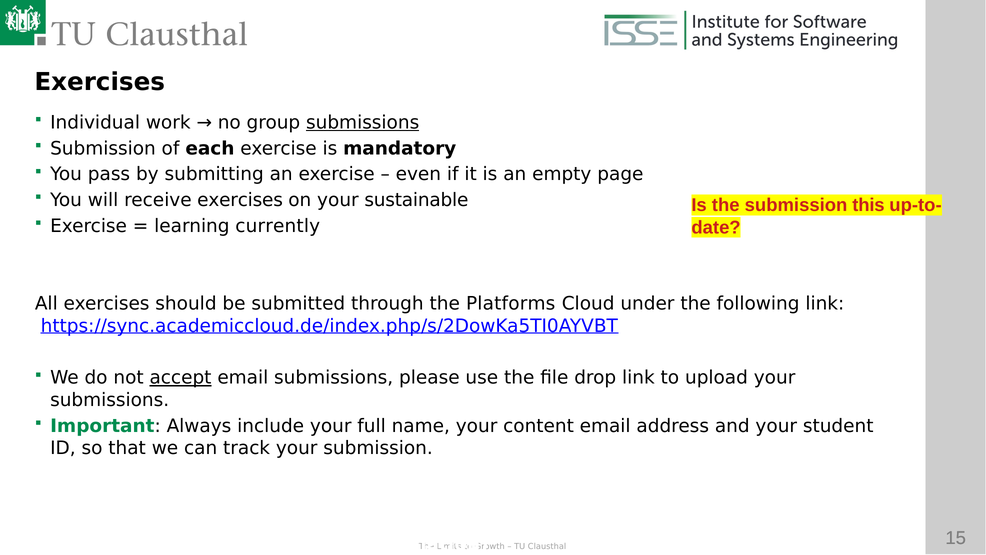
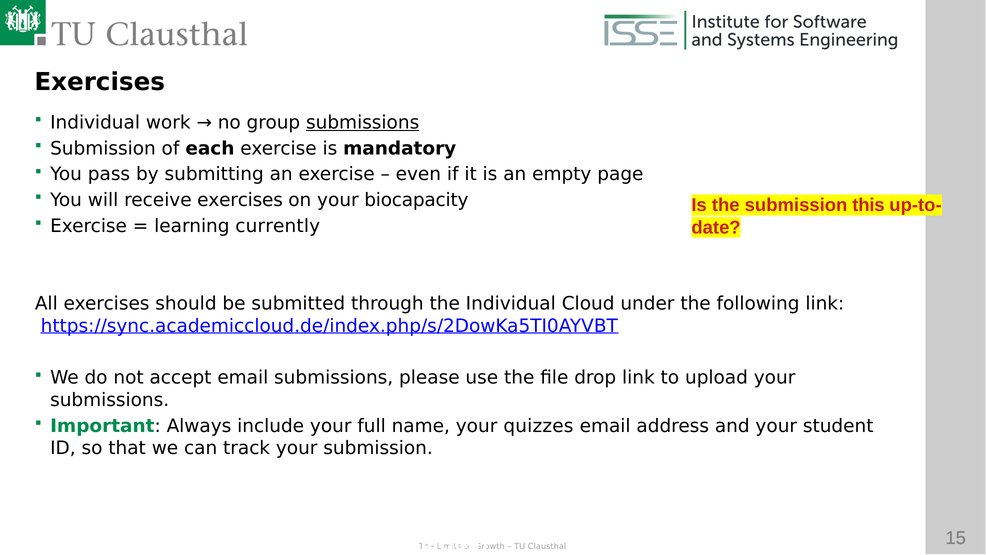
sustainable: sustainable -> biocapacity
the Platforms: Platforms -> Individual
accept underline: present -> none
content: content -> quizzes
